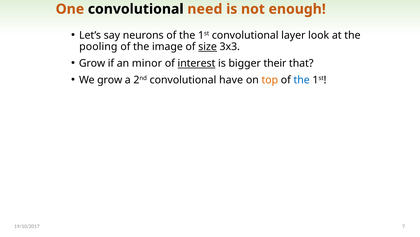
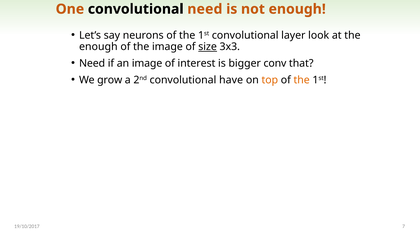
pooling at (98, 47): pooling -> enough
Grow at (92, 63): Grow -> Need
an minor: minor -> image
interest underline: present -> none
their: their -> conv
the at (302, 80) colour: blue -> orange
